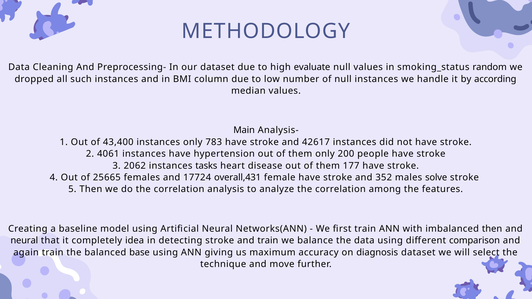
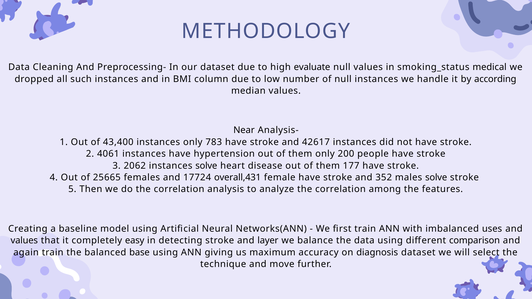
random: random -> medical
Main: Main -> Near
instances tasks: tasks -> solve
imbalanced then: then -> uses
neural at (24, 241): neural -> values
idea: idea -> easy
and train: train -> layer
